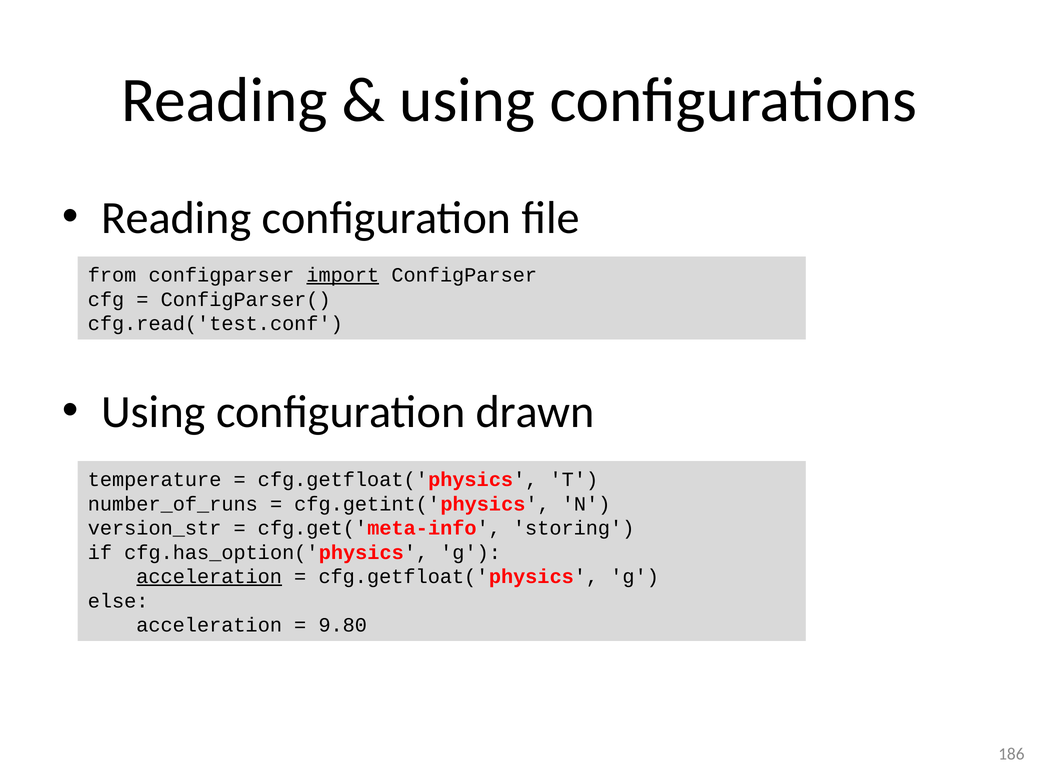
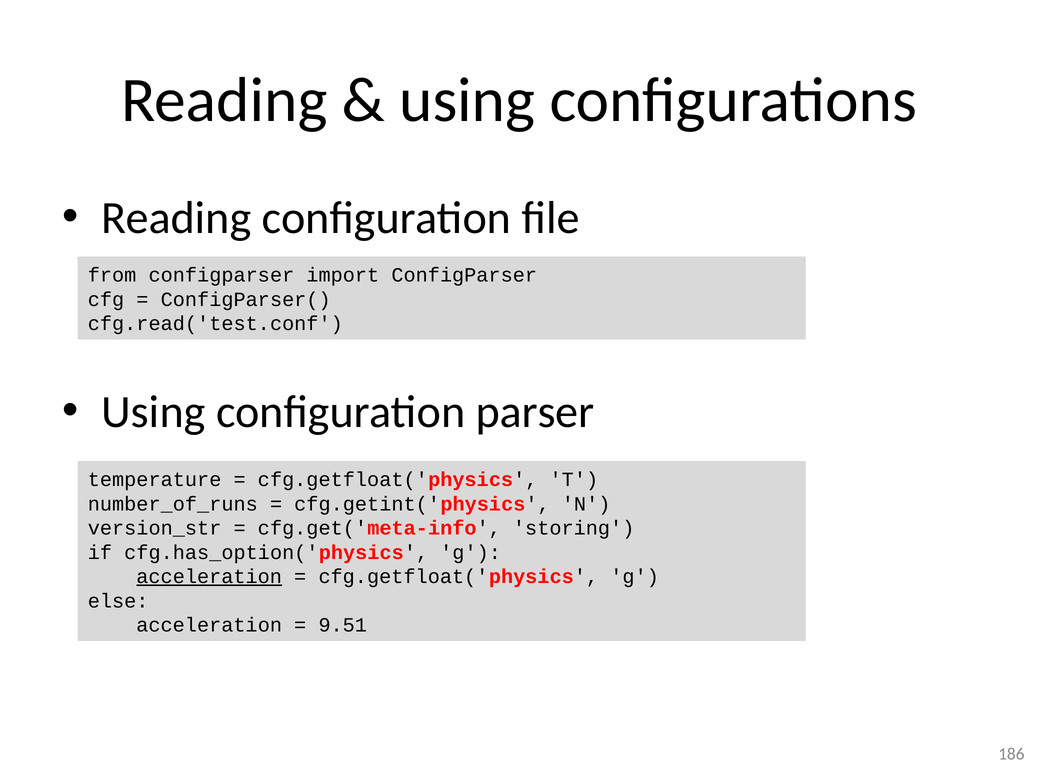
import underline: present -> none
drawn: drawn -> parser
9.80: 9.80 -> 9.51
